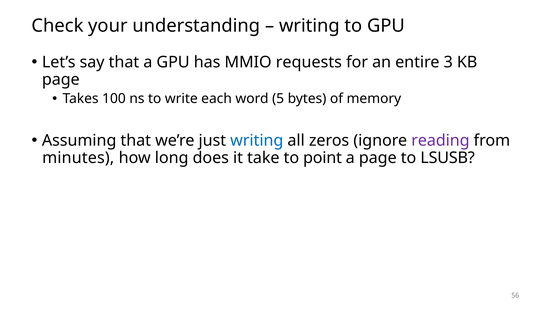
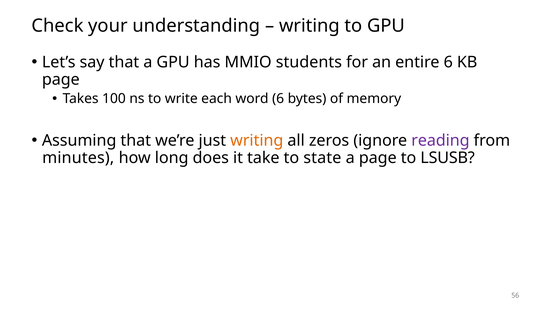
requests: requests -> students
entire 3: 3 -> 6
word 5: 5 -> 6
writing at (257, 141) colour: blue -> orange
point: point -> state
